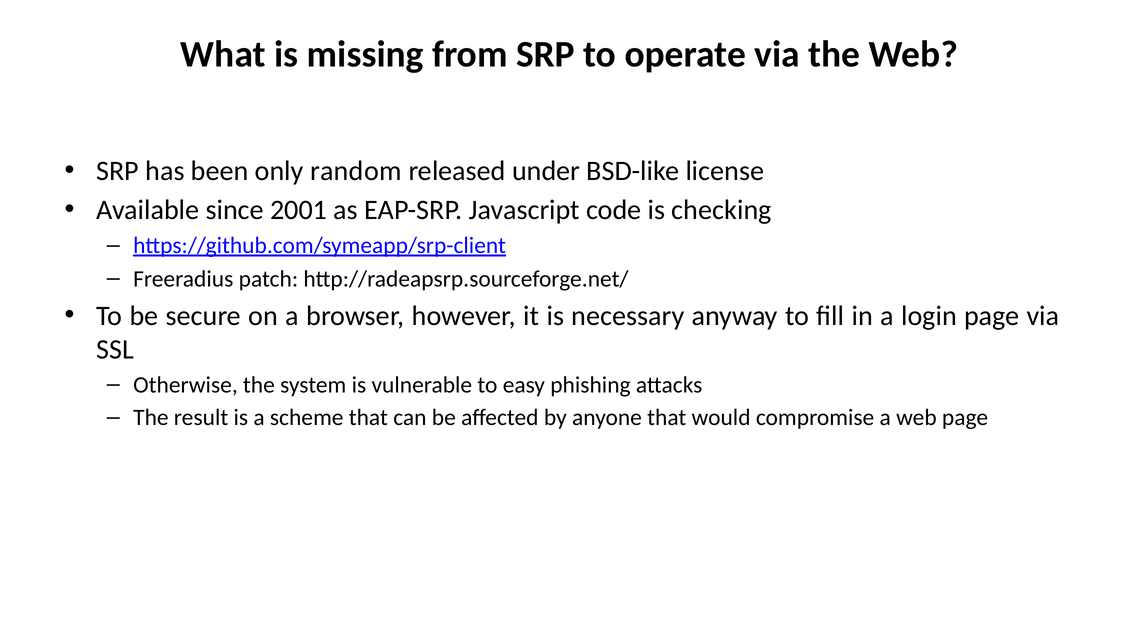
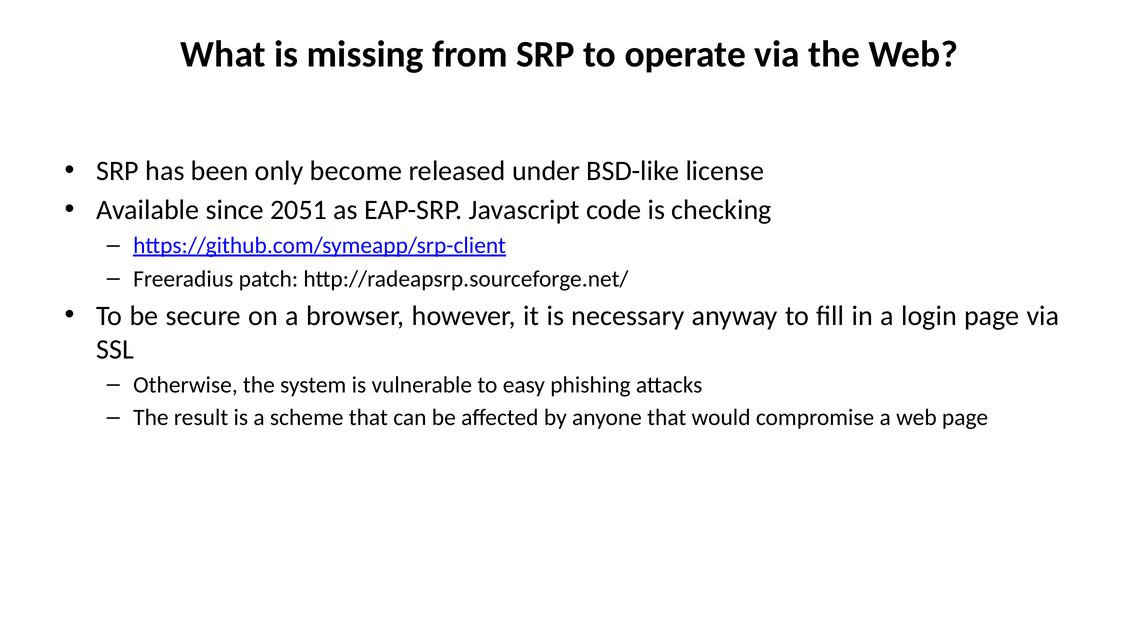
random: random -> become
2001: 2001 -> 2051
